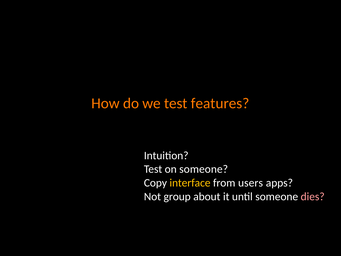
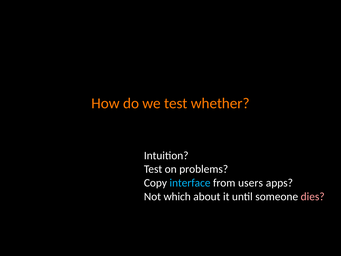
features: features -> whether
on someone: someone -> problems
interface colour: yellow -> light blue
group: group -> which
